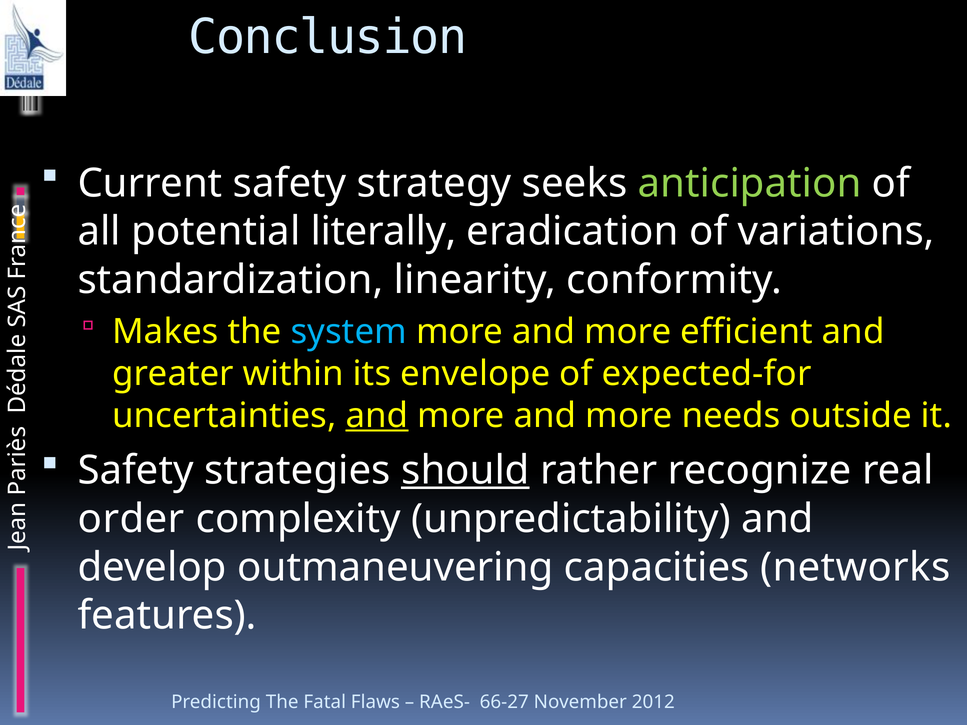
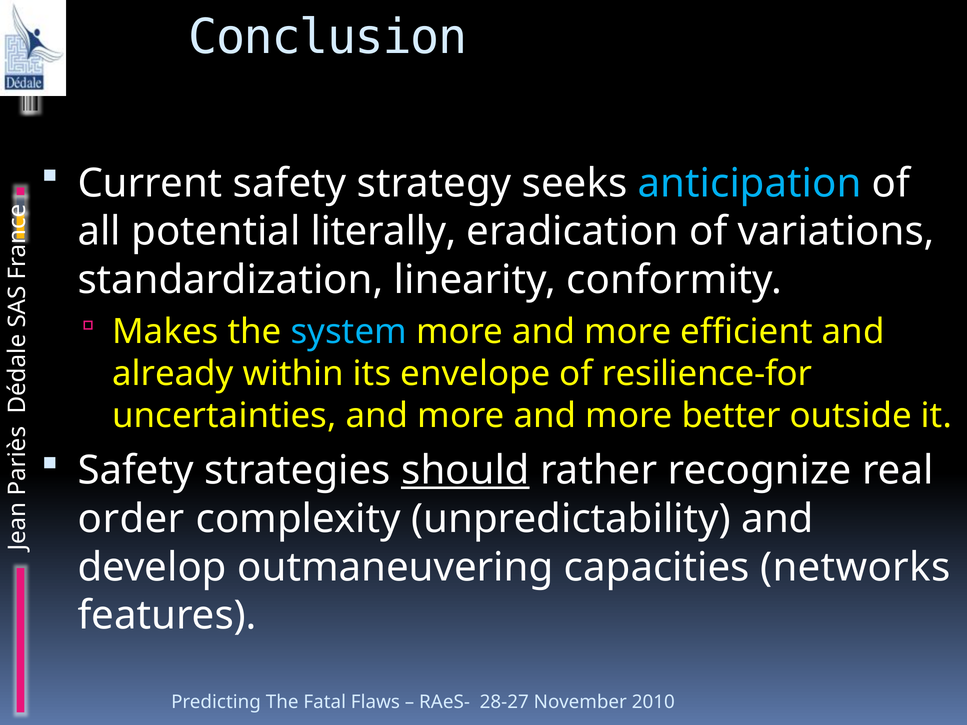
anticipation colour: light green -> light blue
greater: greater -> already
expected-for: expected-for -> resilience-for
and at (377, 416) underline: present -> none
needs: needs -> better
66-27: 66-27 -> 28-27
2012: 2012 -> 2010
